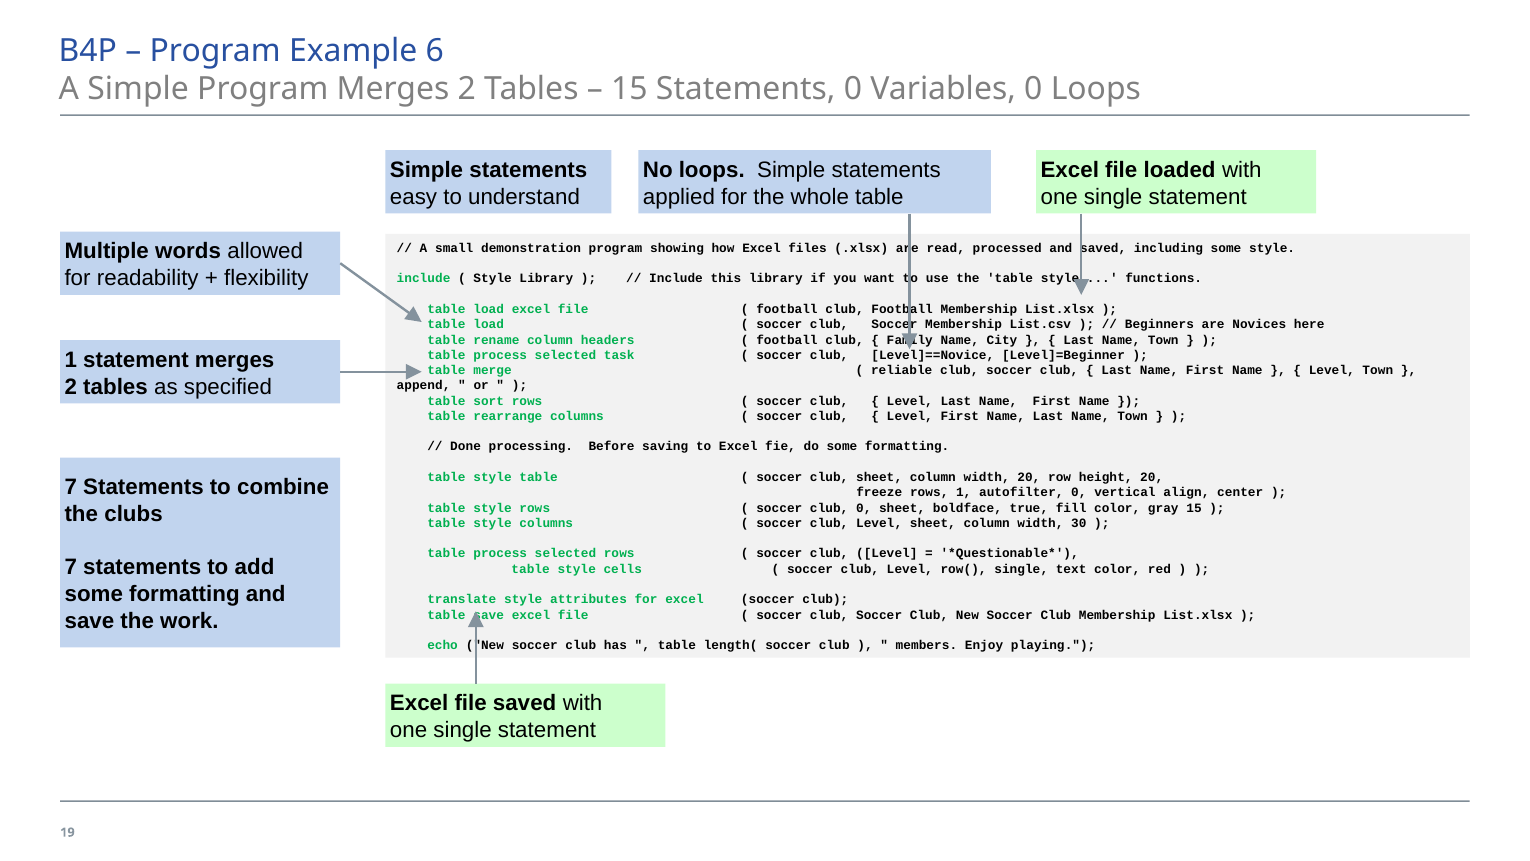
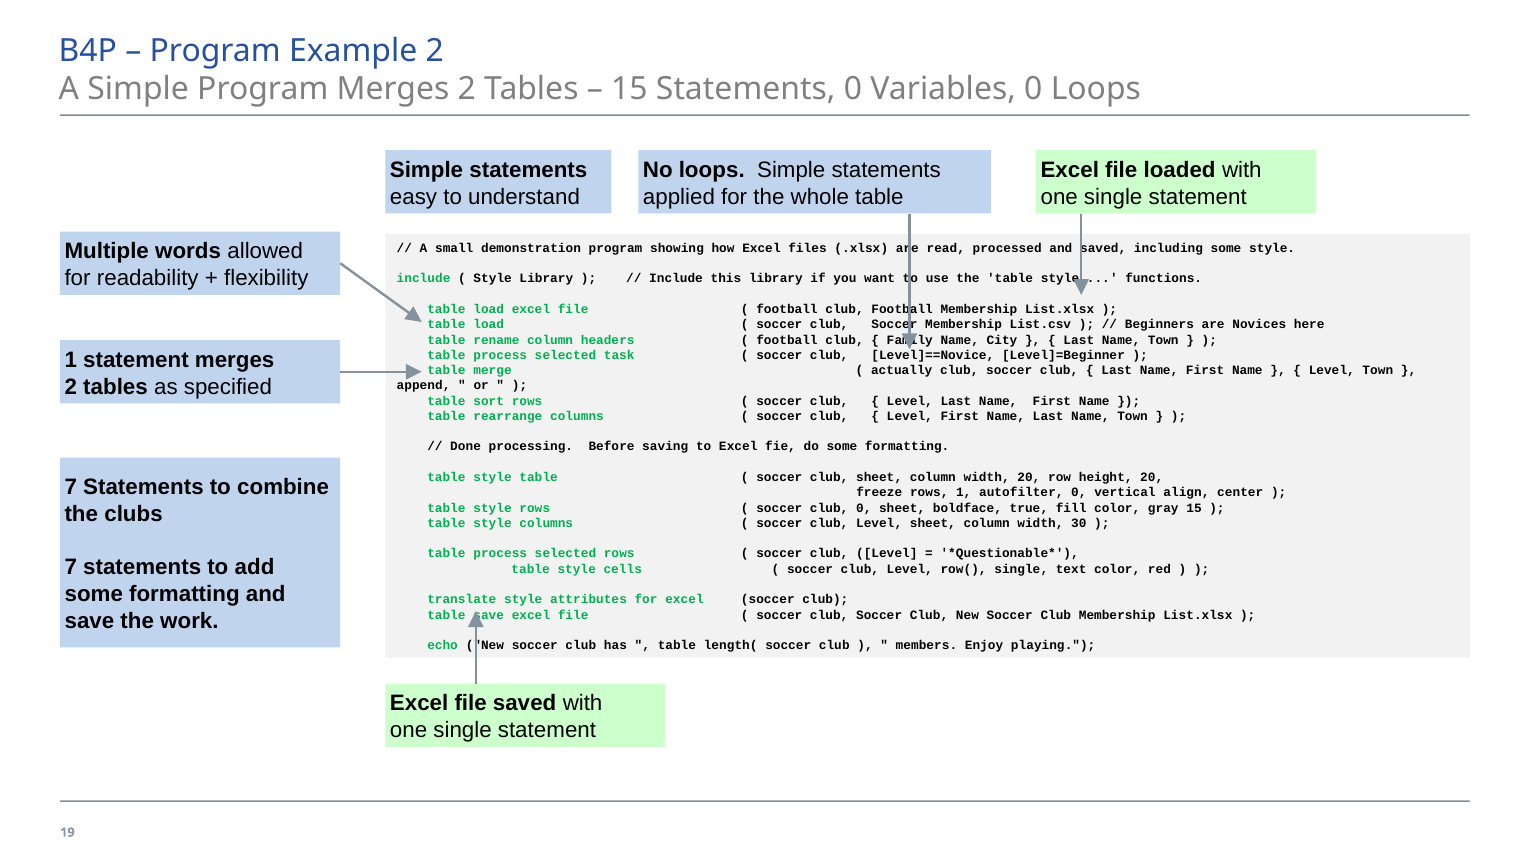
Example 6: 6 -> 2
reliable: reliable -> actually
